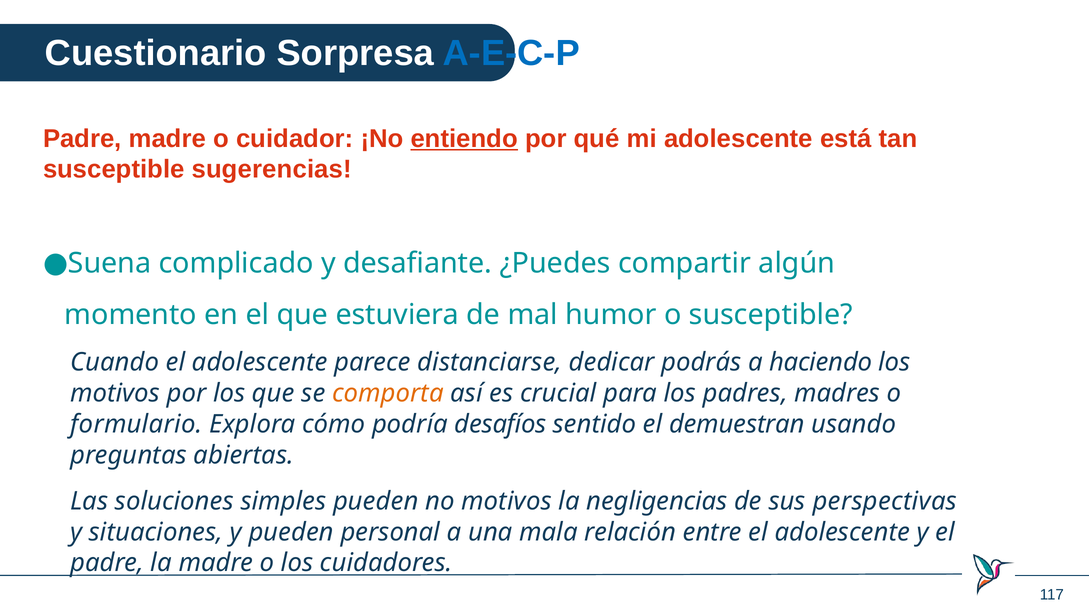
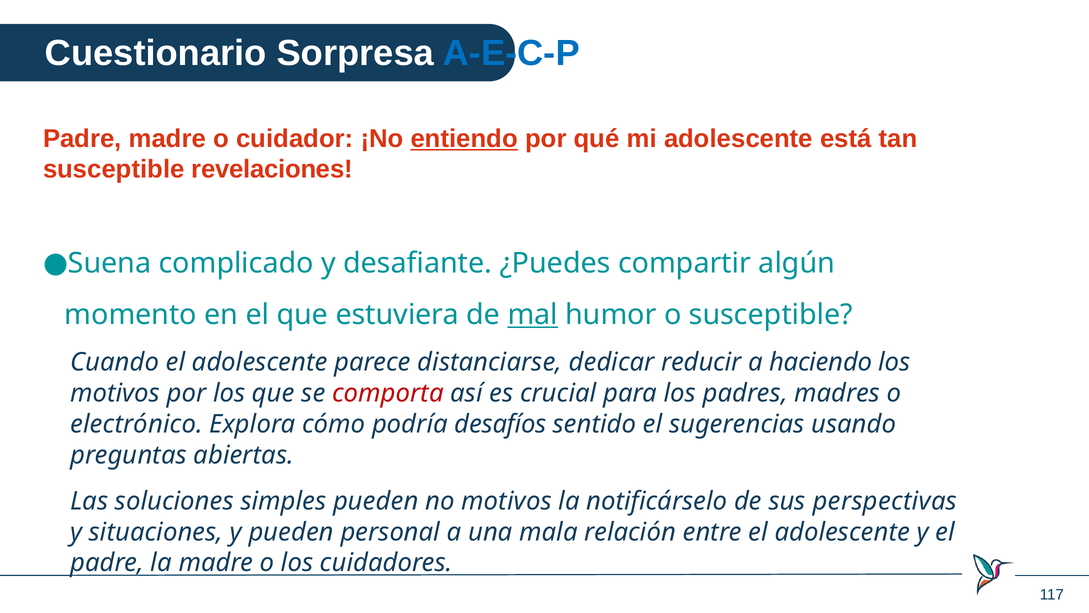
sugerencias: sugerencias -> revelaciones
mal underline: none -> present
podrás: podrás -> reducir
comporta colour: orange -> red
formulario: formulario -> electrónico
demuestran: demuestran -> sugerencias
negligencias: negligencias -> notificárselo
